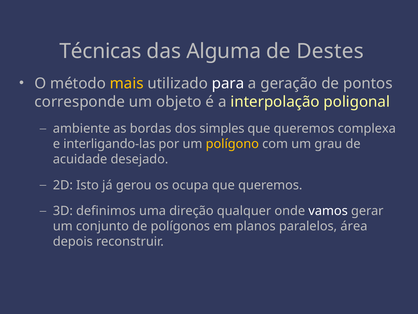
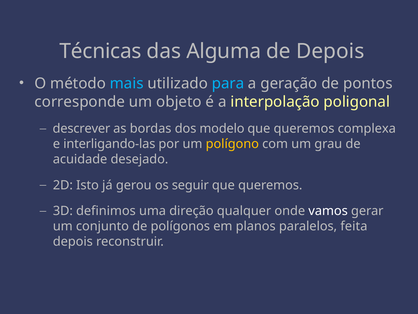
de Destes: Destes -> Depois
mais colour: yellow -> light blue
para colour: white -> light blue
ambiente: ambiente -> descrever
simples: simples -> modelo
ocupa: ocupa -> seguir
área: área -> feita
